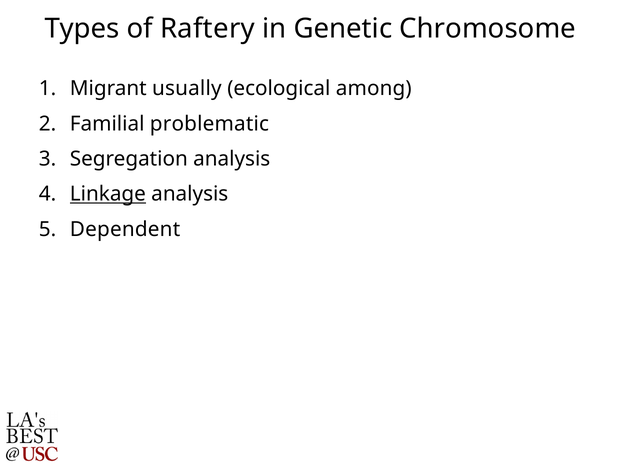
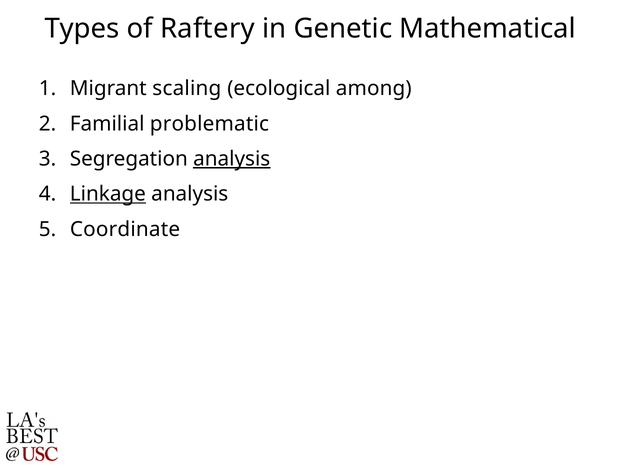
Chromosome: Chromosome -> Mathematical
usually: usually -> scaling
analysis at (232, 159) underline: none -> present
Dependent: Dependent -> Coordinate
